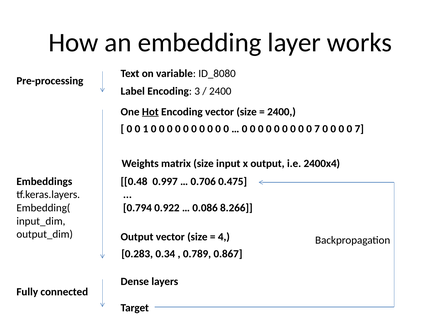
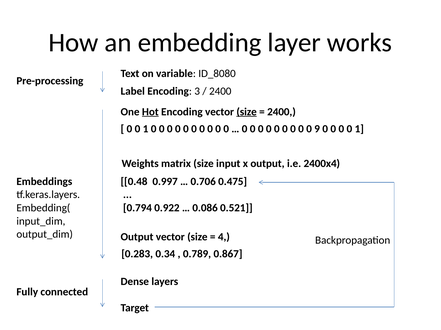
size at (247, 112) underline: none -> present
7 at (317, 129): 7 -> 9
7 at (359, 129): 7 -> 1
8.266: 8.266 -> 0.521
